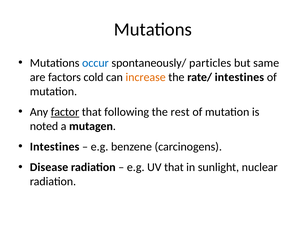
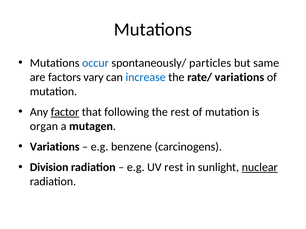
cold: cold -> vary
increase colour: orange -> blue
rate/ intestines: intestines -> variations
noted: noted -> organ
Intestines at (55, 147): Intestines -> Variations
Disease: Disease -> Division
UV that: that -> rest
nuclear underline: none -> present
